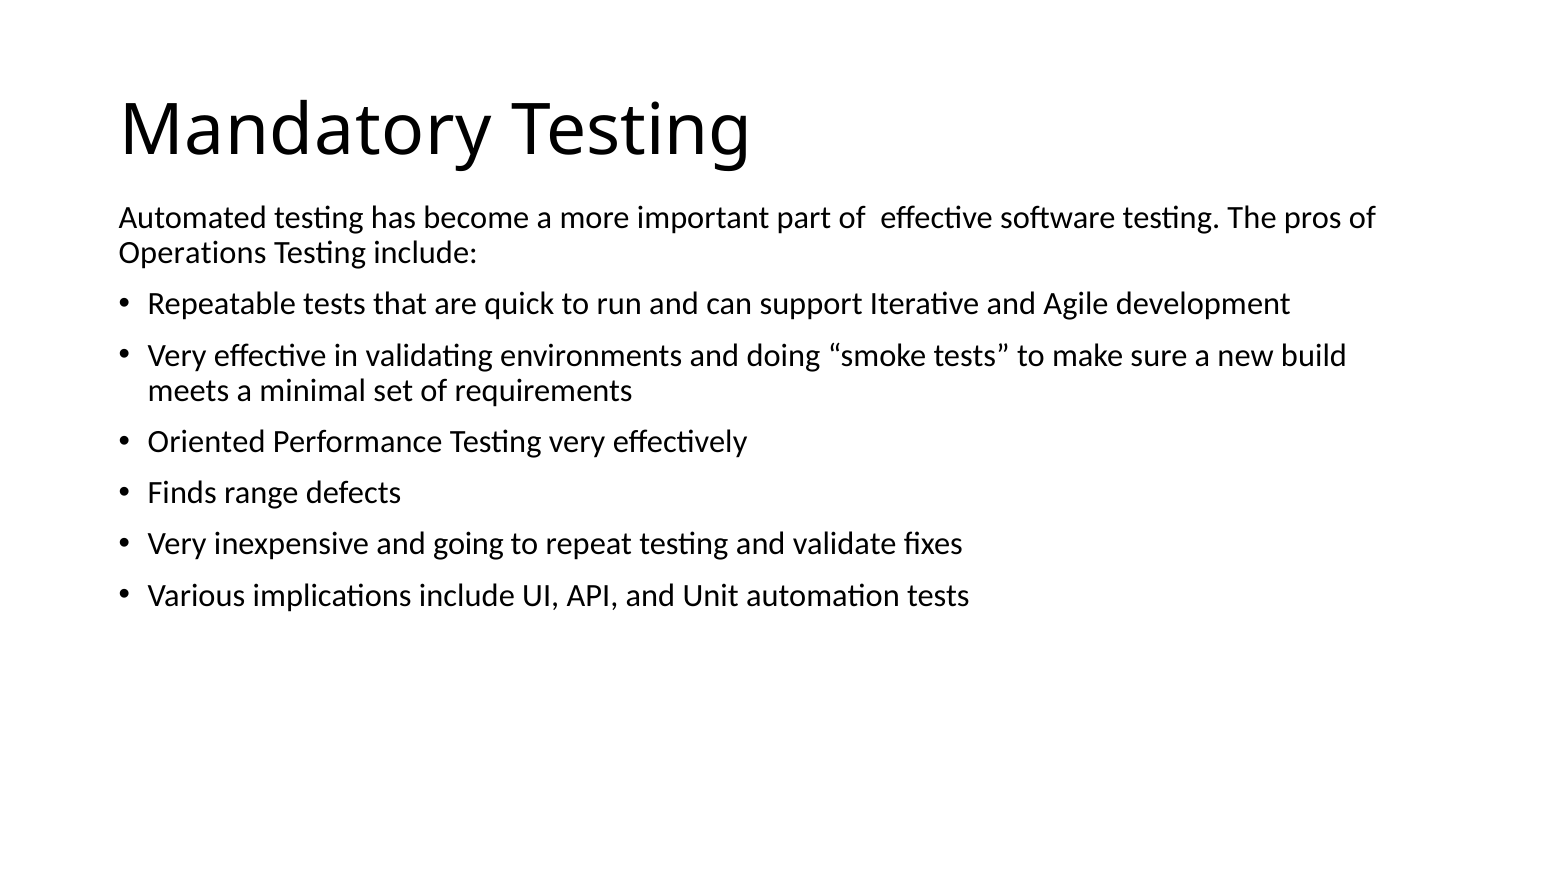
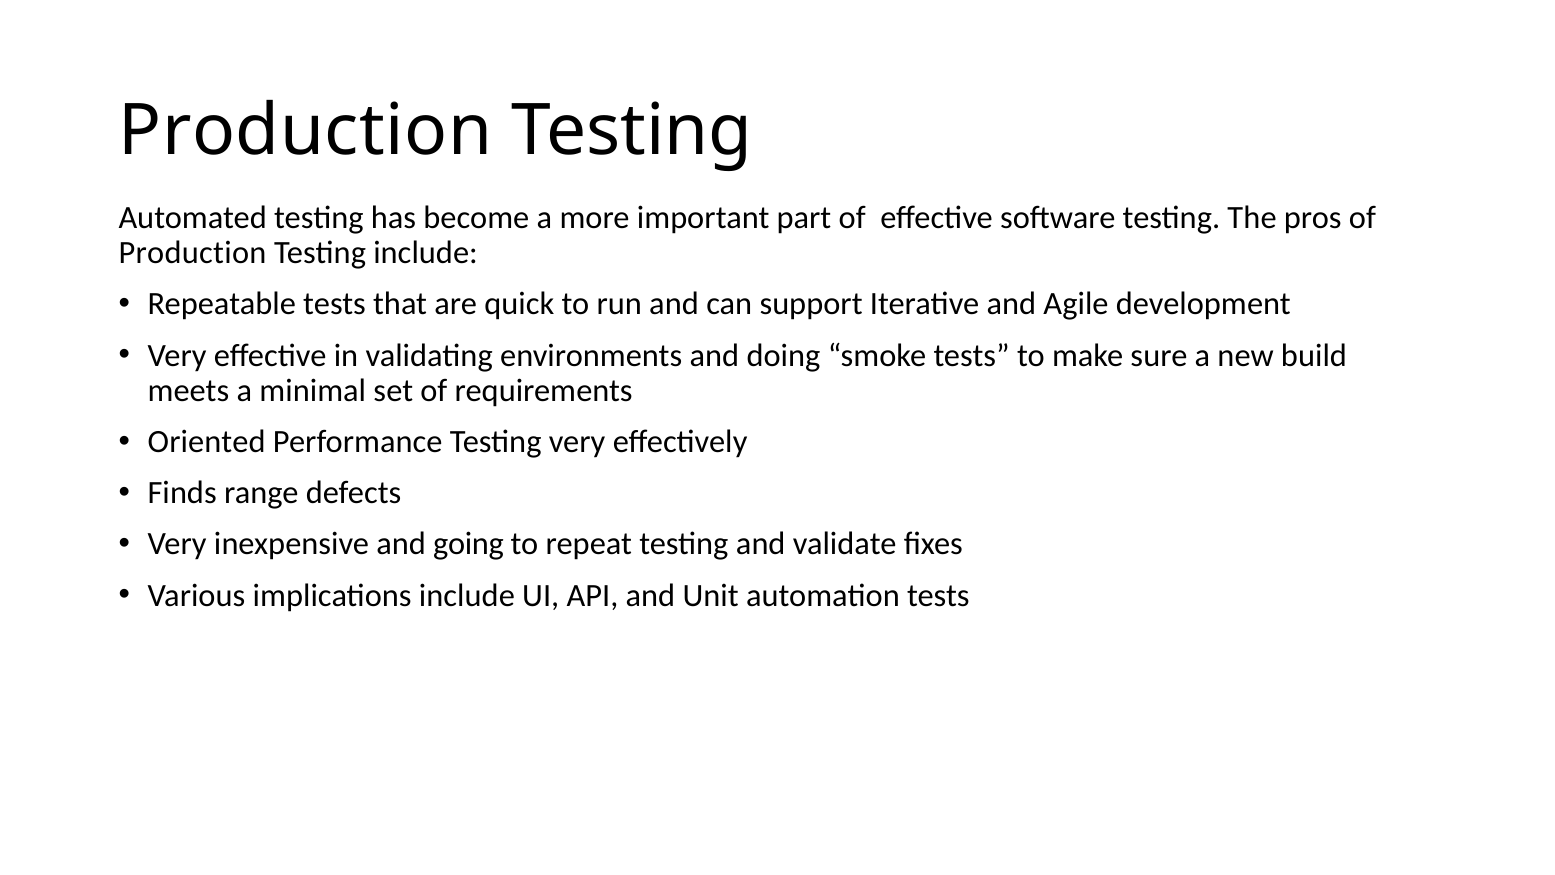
Mandatory at (306, 131): Mandatory -> Production
Operations at (193, 253): Operations -> Production
